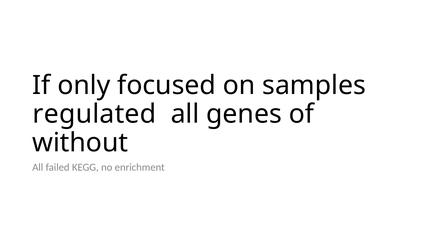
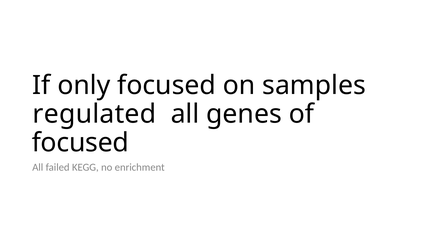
without at (80, 143): without -> focused
